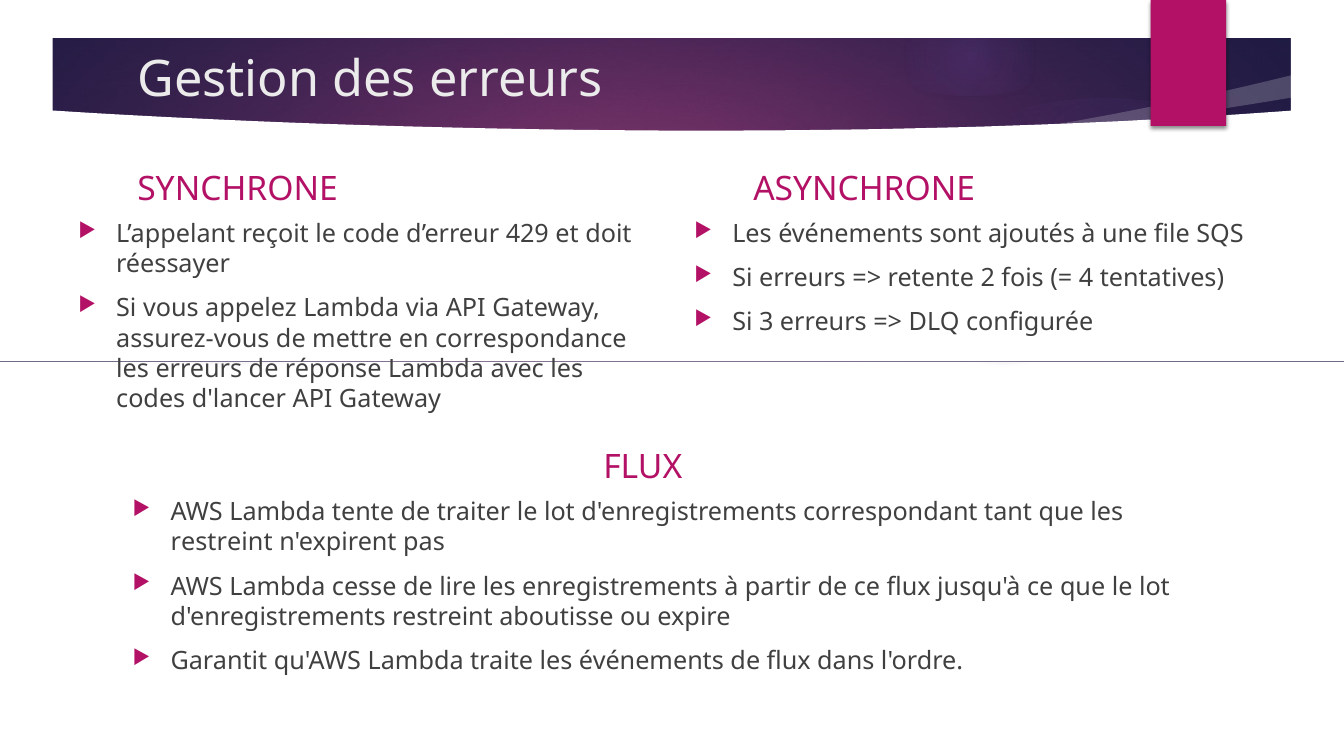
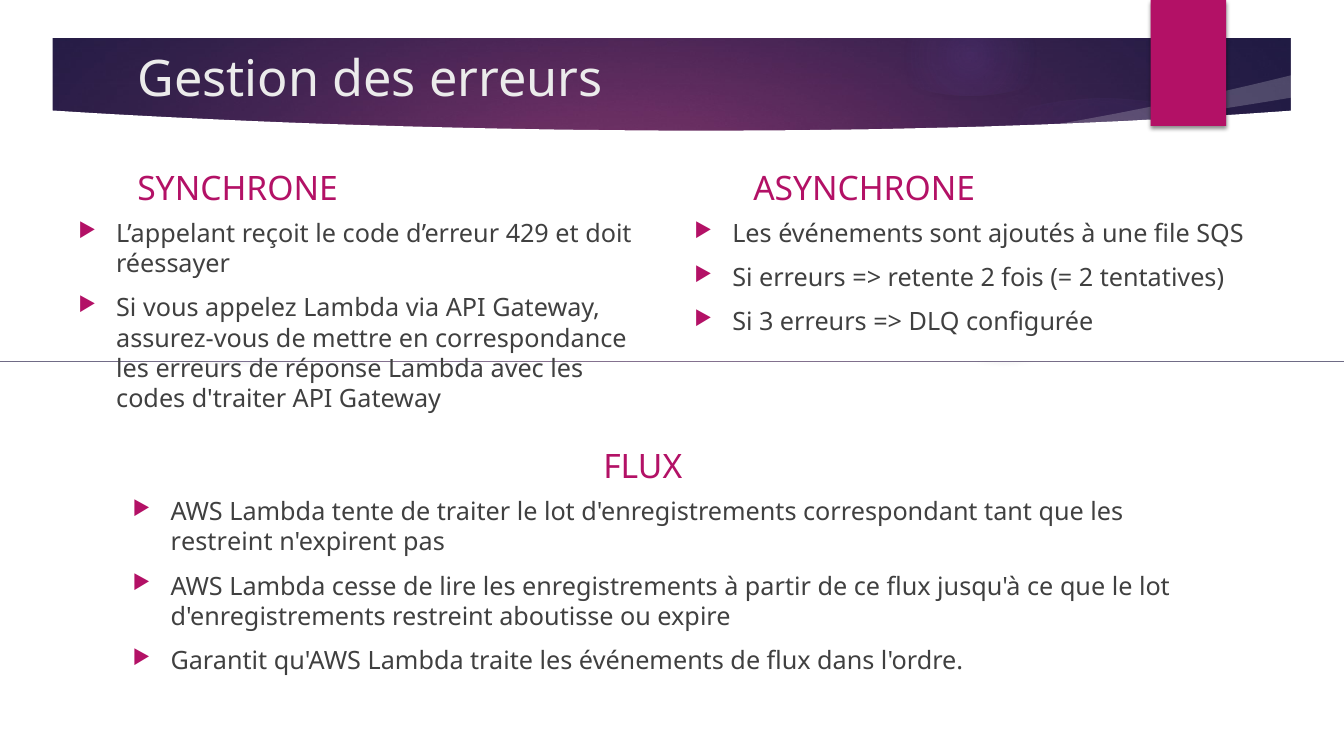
4 at (1086, 278): 4 -> 2
d'lancer: d'lancer -> d'traiter
